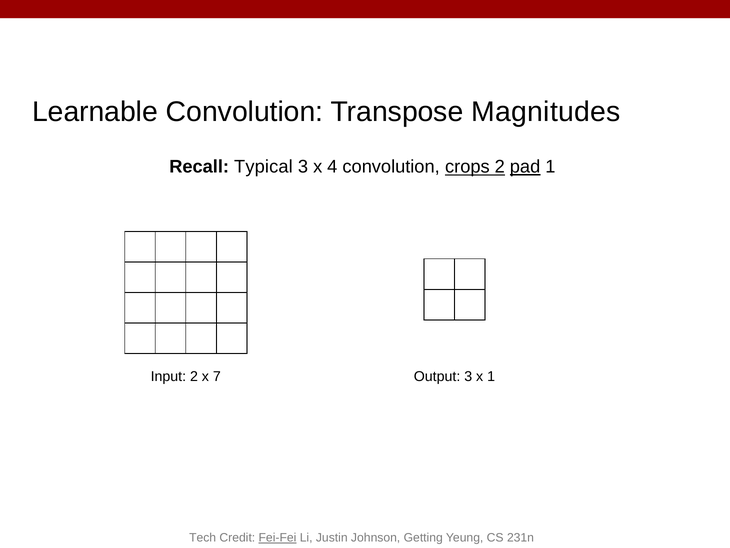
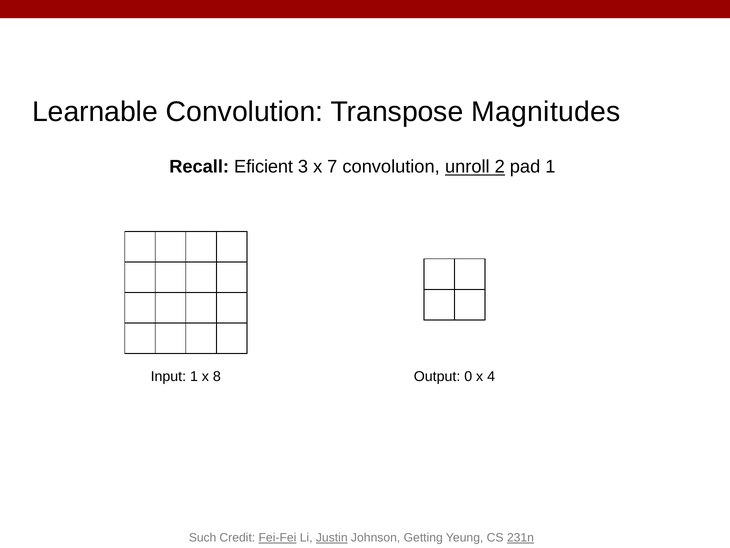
Typical: Typical -> Eficient
4: 4 -> 7
crops: crops -> unroll
pad underline: present -> none
Input 2: 2 -> 1
7: 7 -> 8
Output 3: 3 -> 0
x 1: 1 -> 4
Tech: Tech -> Such
Justin underline: none -> present
231n underline: none -> present
